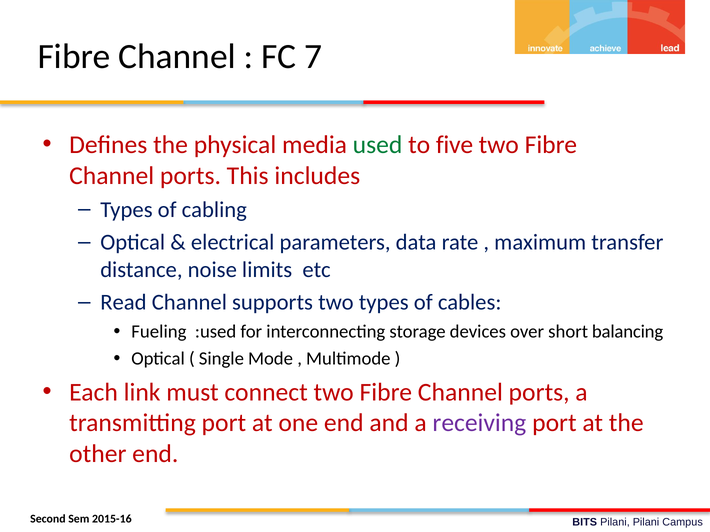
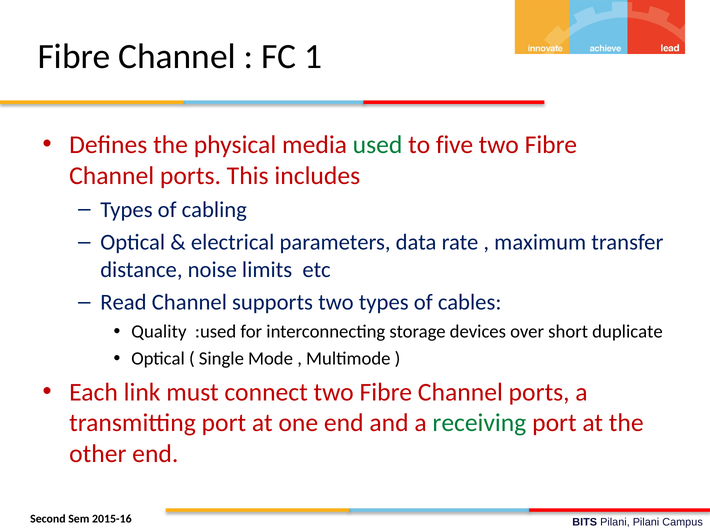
7: 7 -> 1
Fueling: Fueling -> Quality
balancing: balancing -> duplicate
receiving colour: purple -> green
